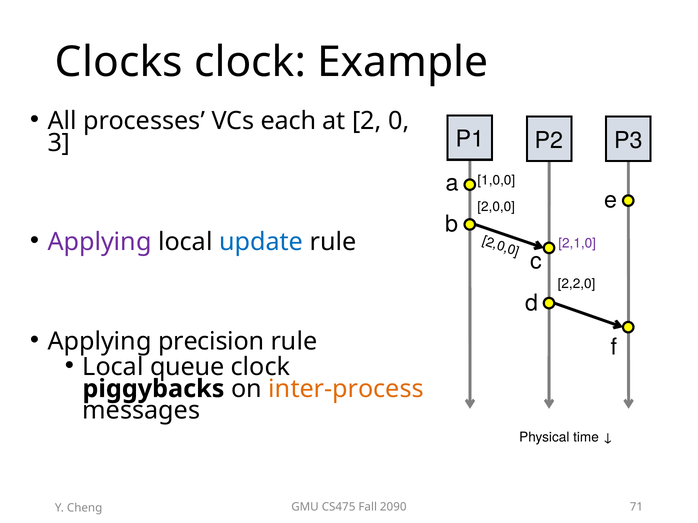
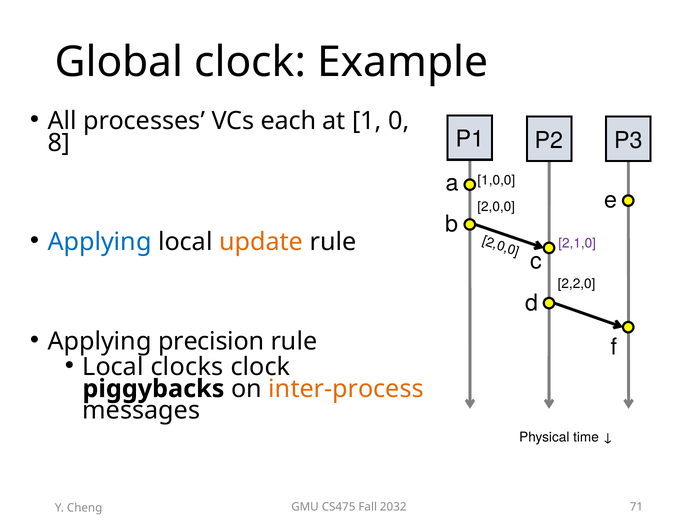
Clocks: Clocks -> Global
at 2: 2 -> 1
3: 3 -> 8
Applying at (100, 242) colour: purple -> blue
update colour: blue -> orange
queue: queue -> clocks
2090: 2090 -> 2032
